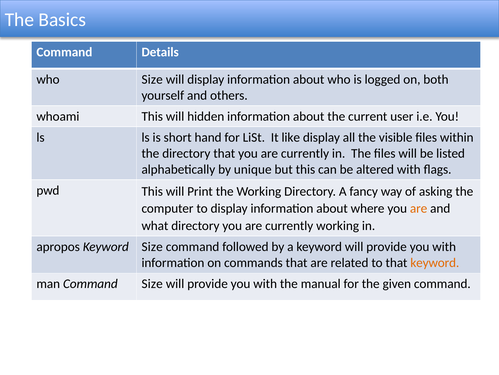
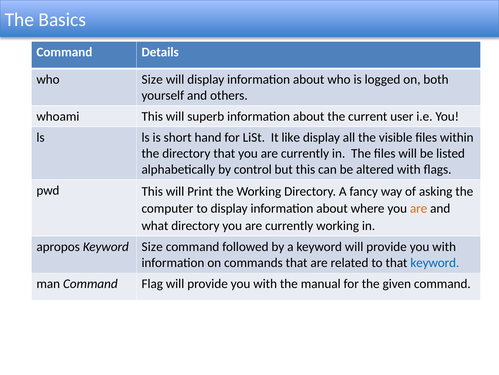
hidden: hidden -> superb
unique: unique -> control
keyword at (435, 262) colour: orange -> blue
Command Size: Size -> Flag
